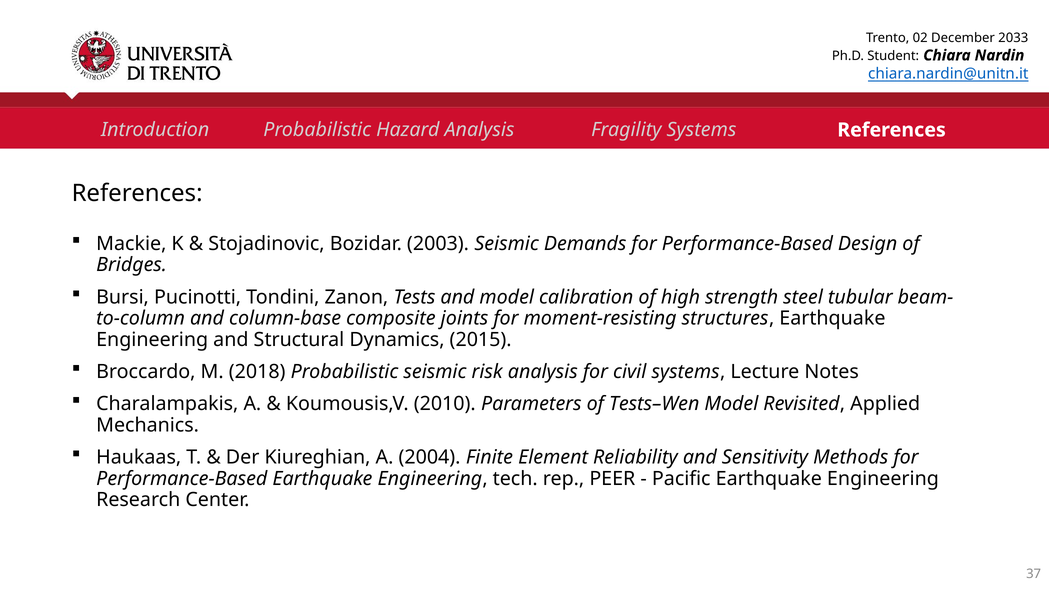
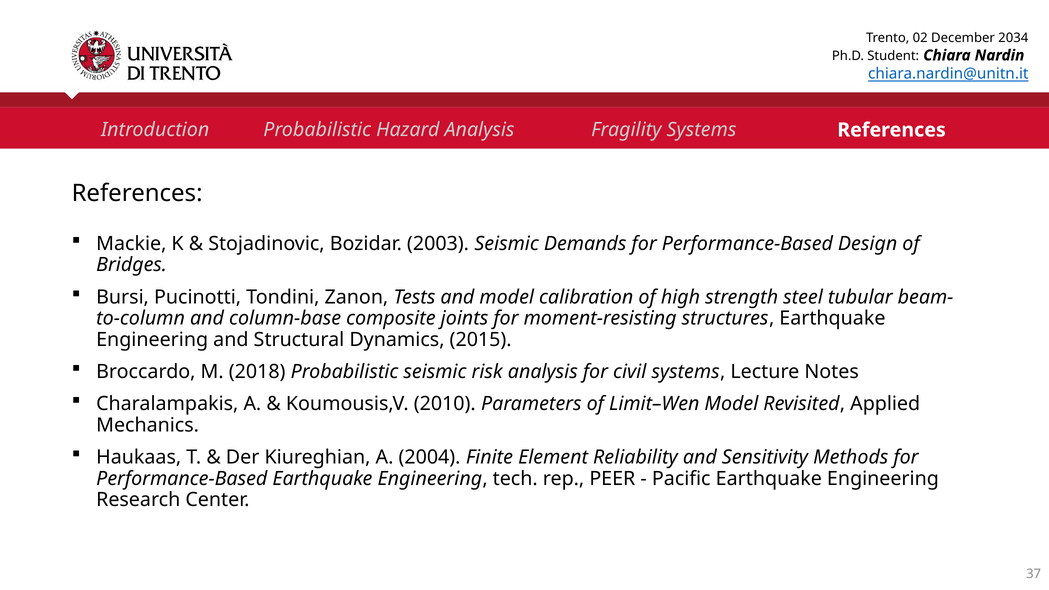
2033: 2033 -> 2034
Tests–Wen: Tests–Wen -> Limit–Wen
